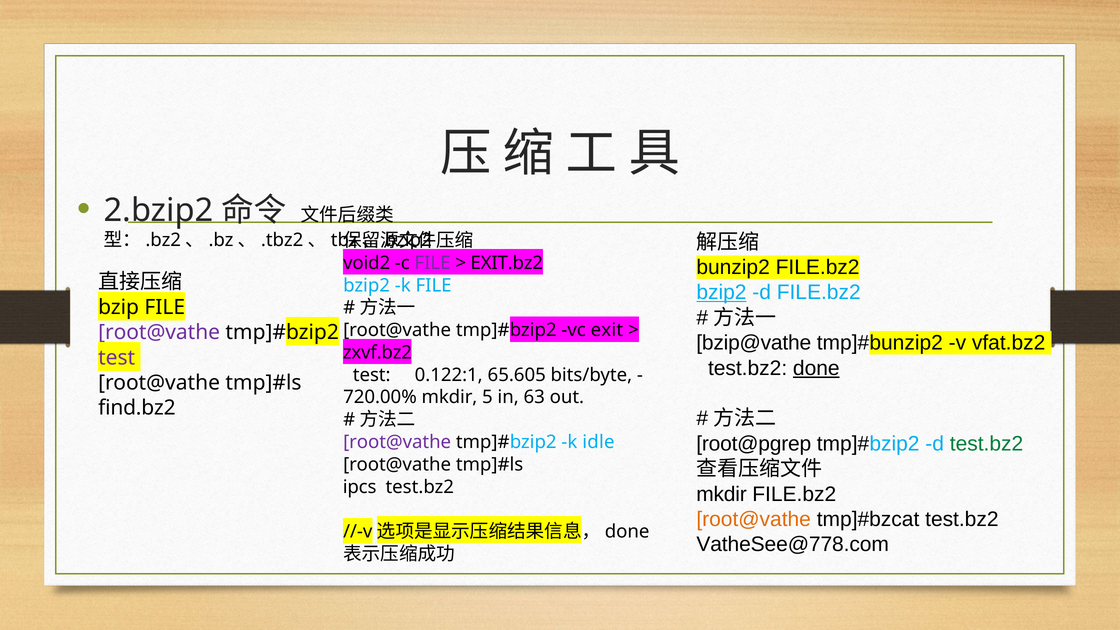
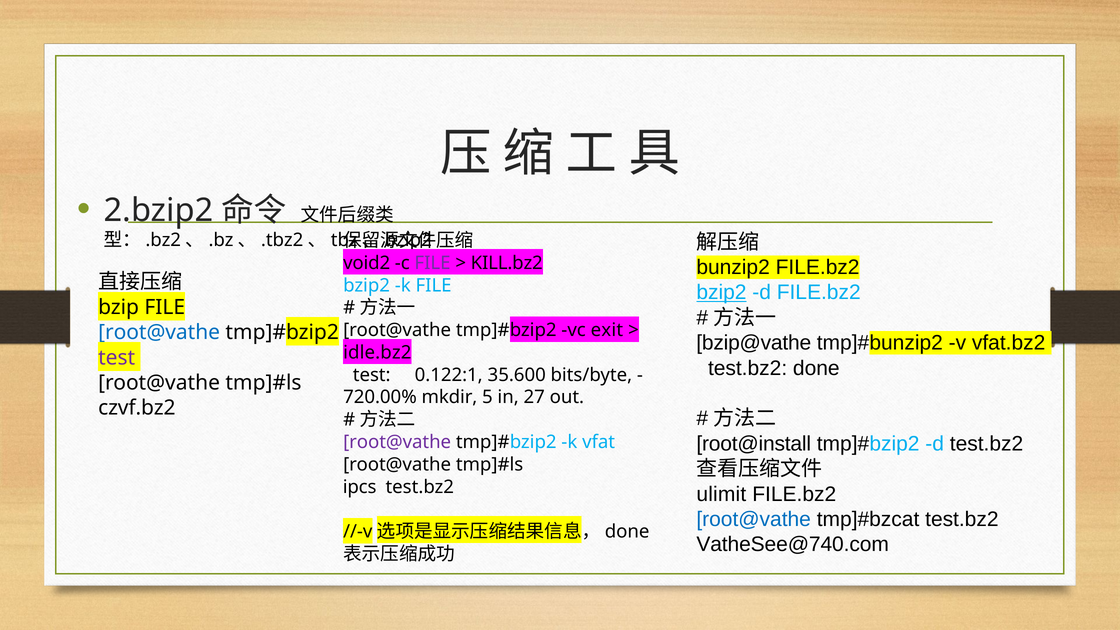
EXIT.bz2: EXIT.bz2 -> KILL.bz2
root@vathe at (159, 332) colour: purple -> blue
zxvf.bz2: zxvf.bz2 -> idle.bz2
done underline: present -> none
65.605: 65.605 -> 35.600
63: 63 -> 27
find.bz2: find.bz2 -> czvf.bz2
root@pgrep: root@pgrep -> root@install
test.bz2 at (987, 444) colour: green -> black
idle: idle -> vfat
mkdir at (722, 494): mkdir -> ulimit
root@vathe at (754, 519) colour: orange -> blue
VatheSee@778.com: VatheSee@778.com -> VatheSee@740.com
